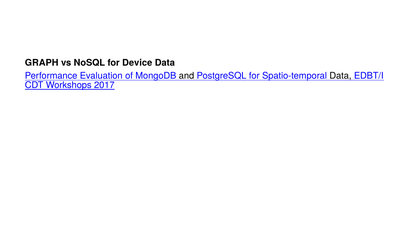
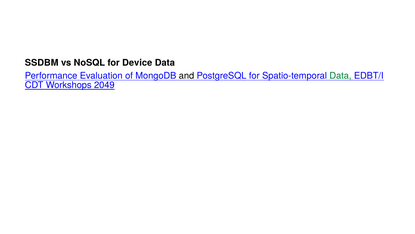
GRAPH: GRAPH -> SSDBM
Data at (340, 76) colour: black -> green
2017: 2017 -> 2049
